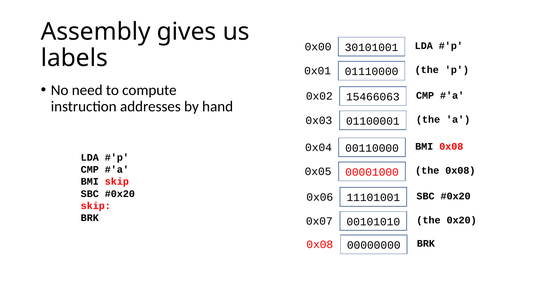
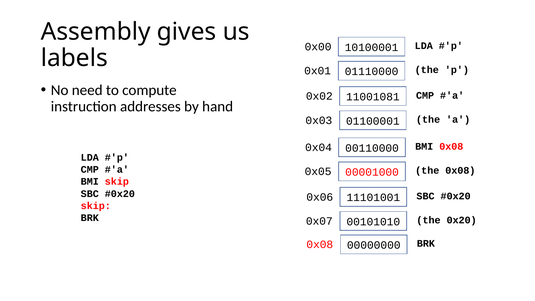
30101001: 30101001 -> 10100001
15466063: 15466063 -> 11001081
